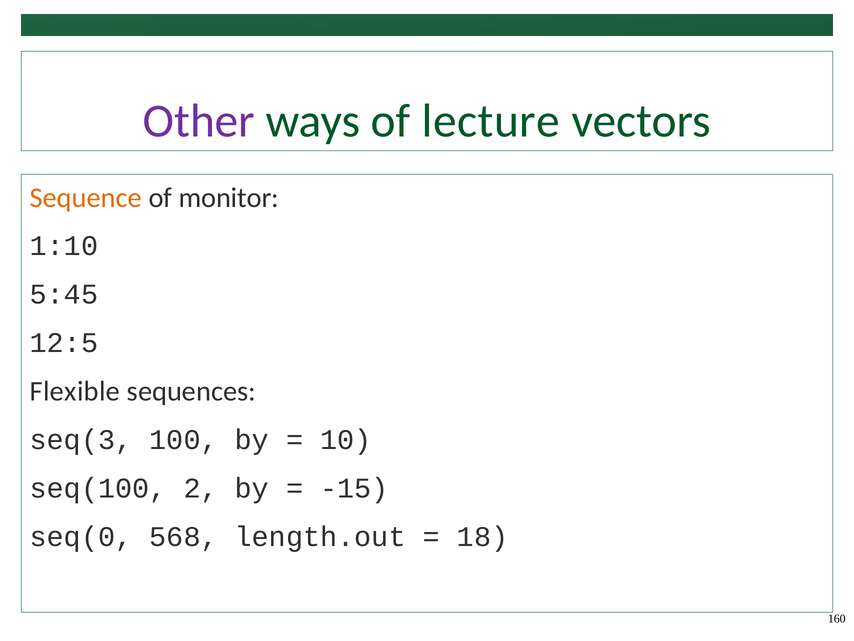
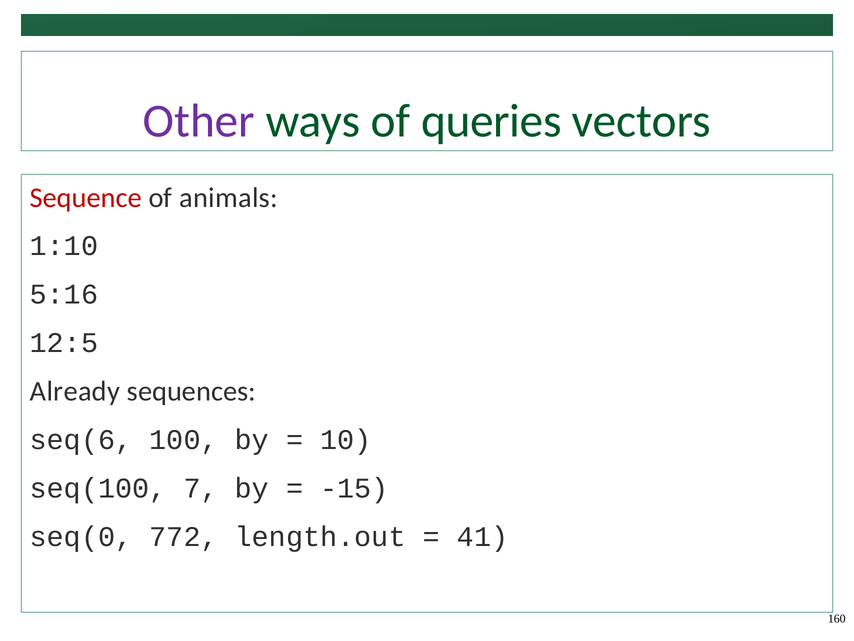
lecture: lecture -> queries
Sequence colour: orange -> red
monitor: monitor -> animals
5:45: 5:45 -> 5:16
Flexible: Flexible -> Already
seq(3: seq(3 -> seq(6
2: 2 -> 7
568: 568 -> 772
18: 18 -> 41
